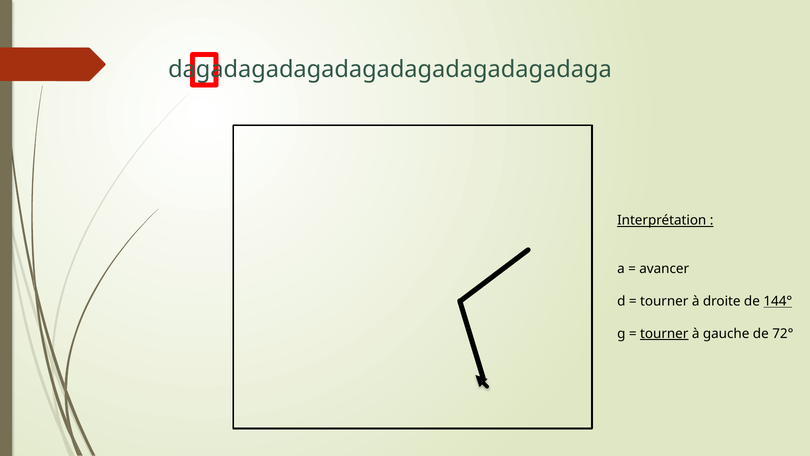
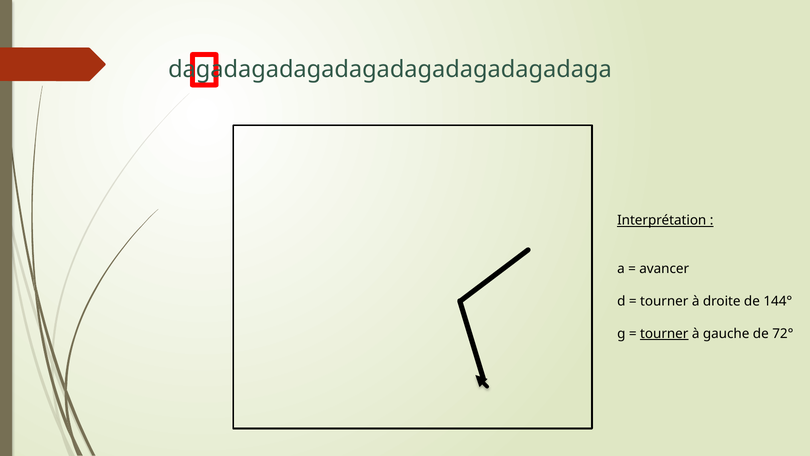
144° underline: present -> none
